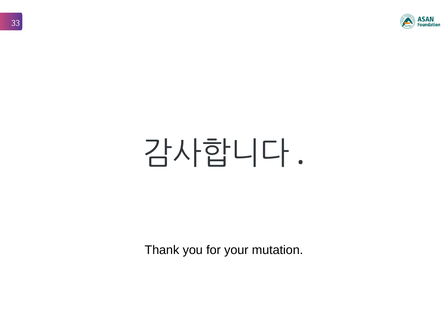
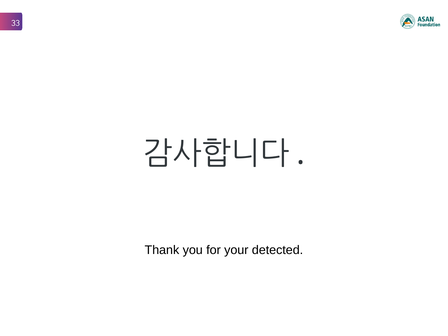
mutation: mutation -> detected
